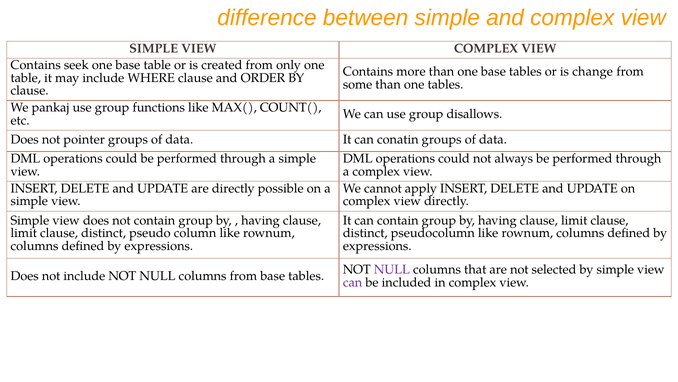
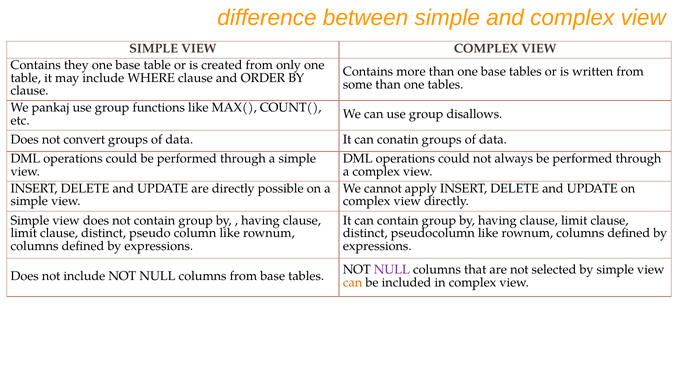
seek: seek -> they
change: change -> written
pointer: pointer -> convert
can at (353, 282) colour: purple -> orange
